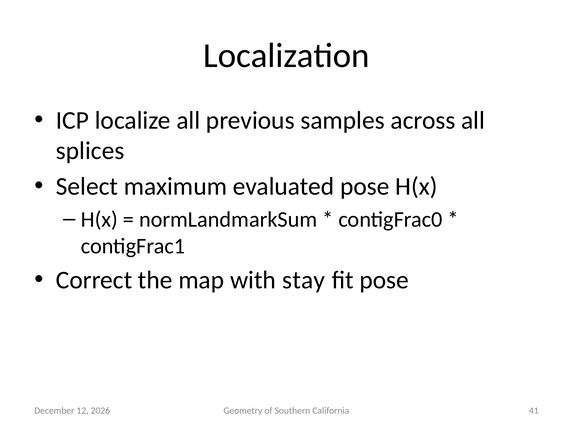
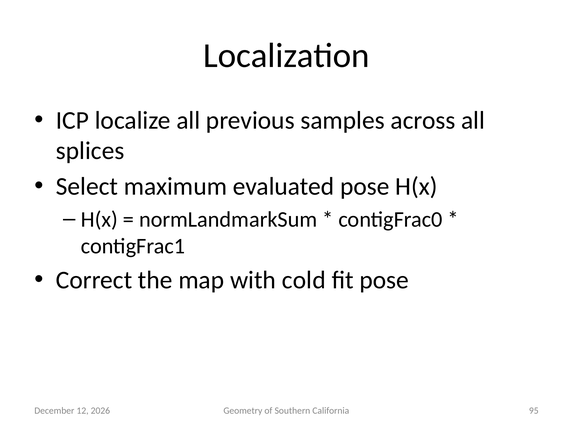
stay: stay -> cold
41: 41 -> 95
